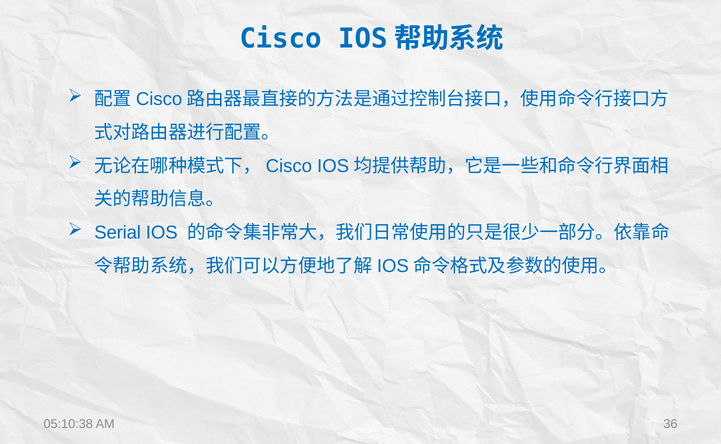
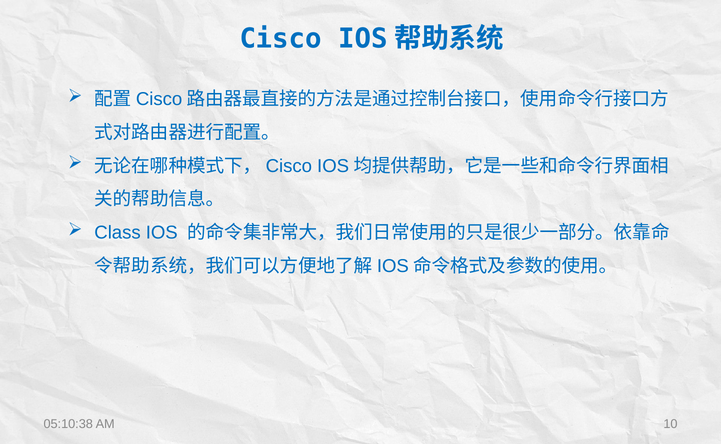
Serial: Serial -> Class
36: 36 -> 10
